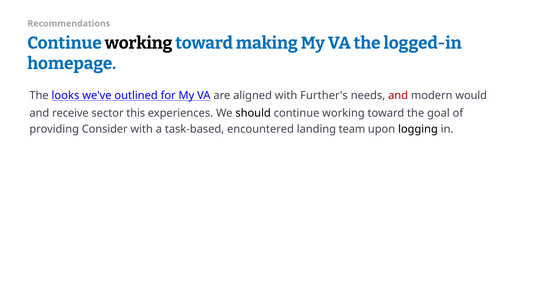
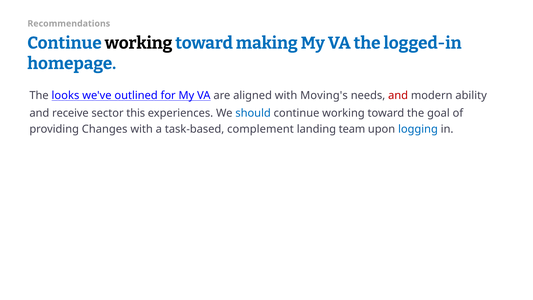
Further's: Further's -> Moving's
would: would -> ability
should colour: black -> blue
Consider: Consider -> Changes
encountered: encountered -> complement
logging colour: black -> blue
